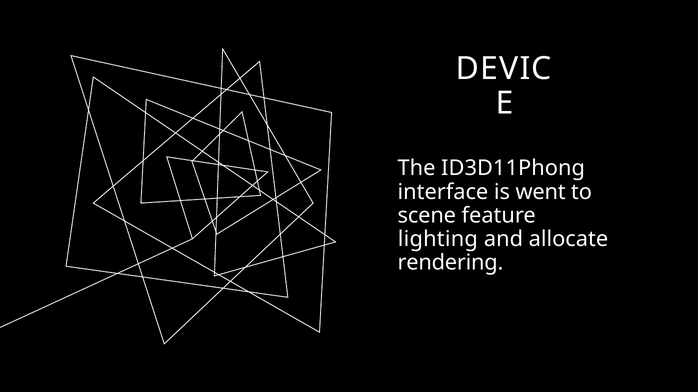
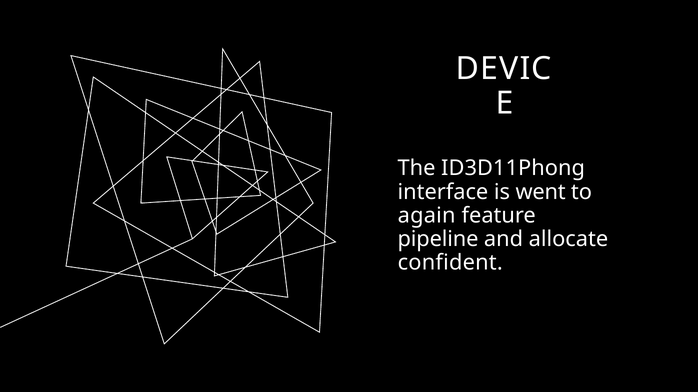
scene: scene -> again
lighting: lighting -> pipeline
rendering: rendering -> confident
